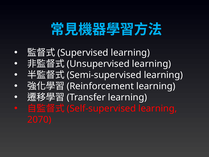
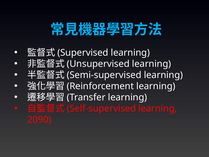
2070: 2070 -> 2090
